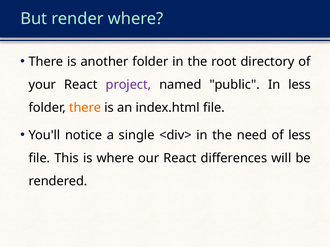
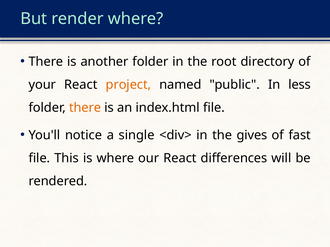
project colour: purple -> orange
need: need -> gives
of less: less -> fast
